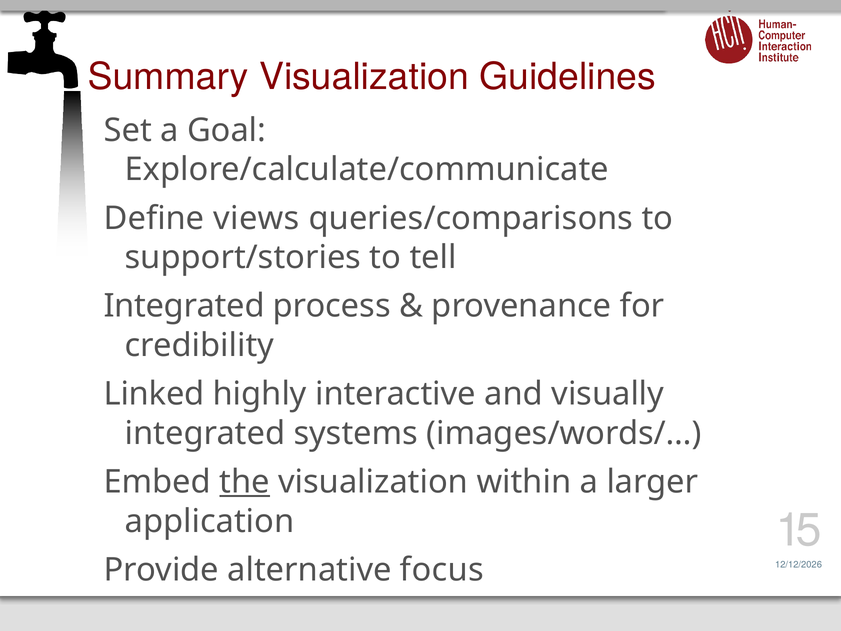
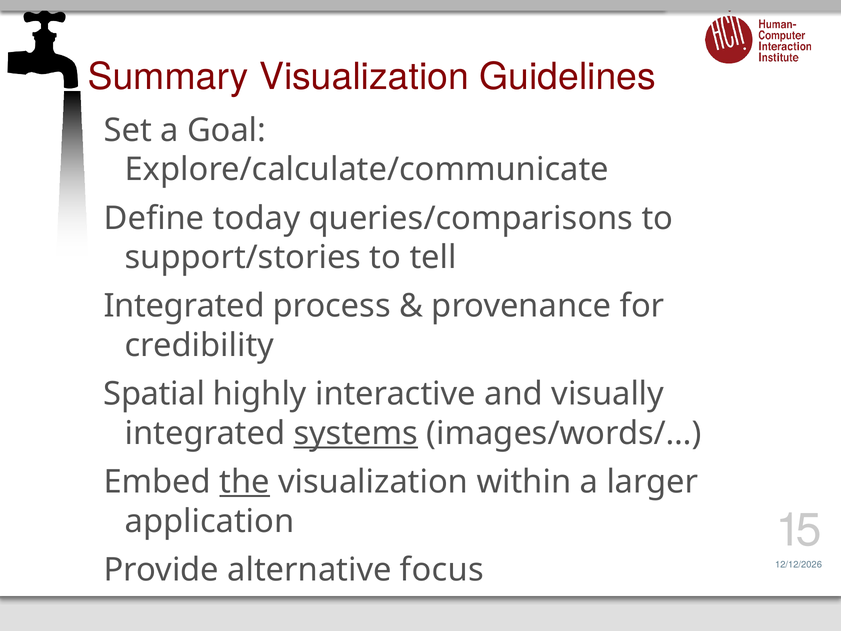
views: views -> today
Linked: Linked -> Spatial
systems underline: none -> present
